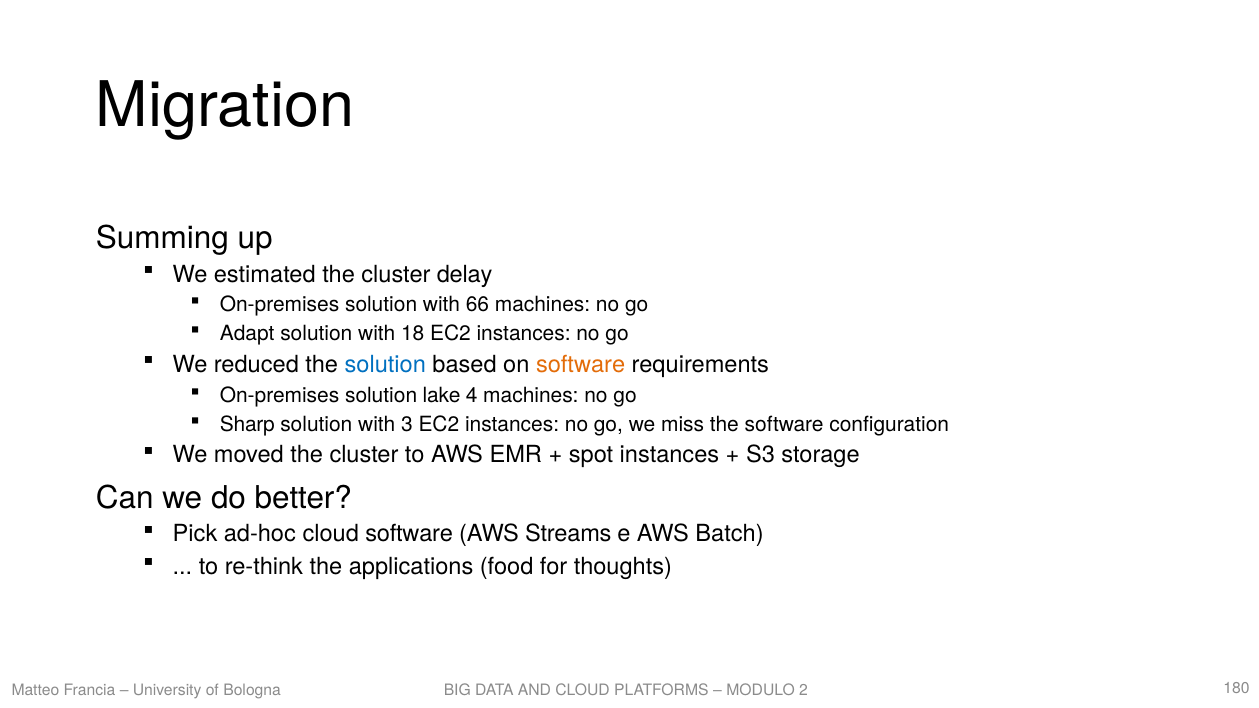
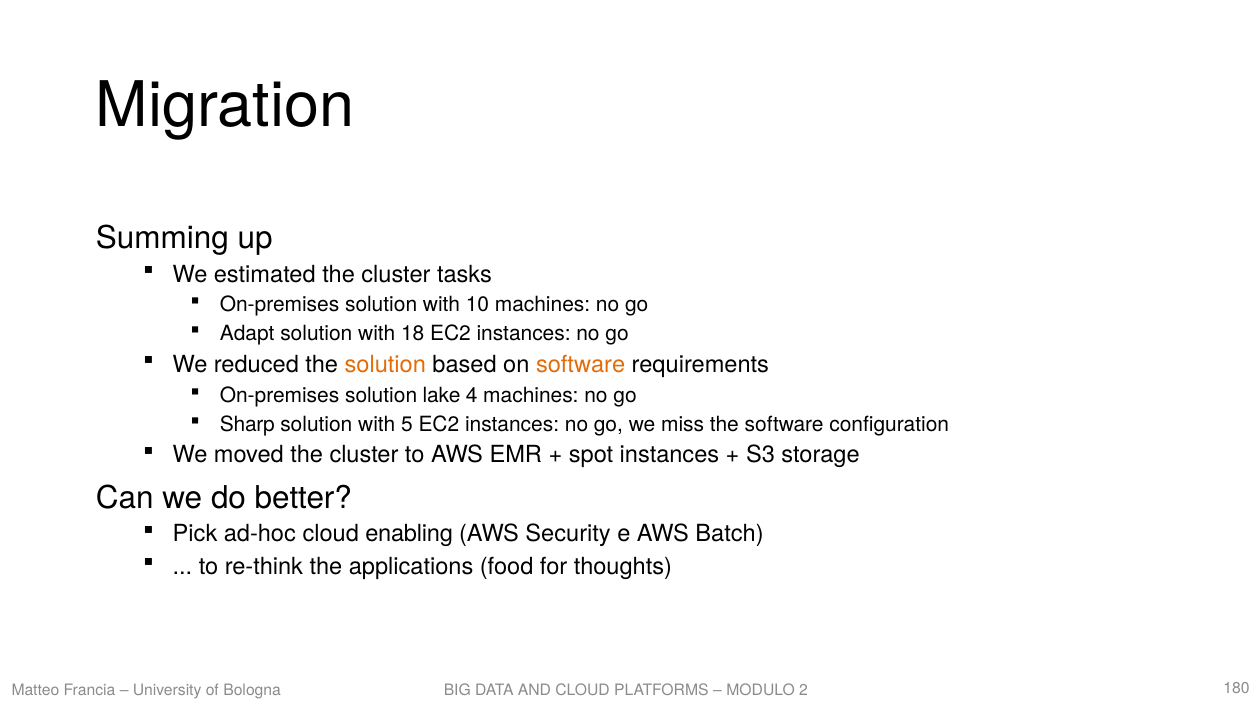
delay: delay -> tasks
66: 66 -> 10
solution at (385, 365) colour: blue -> orange
3: 3 -> 5
cloud software: software -> enabling
Streams: Streams -> Security
